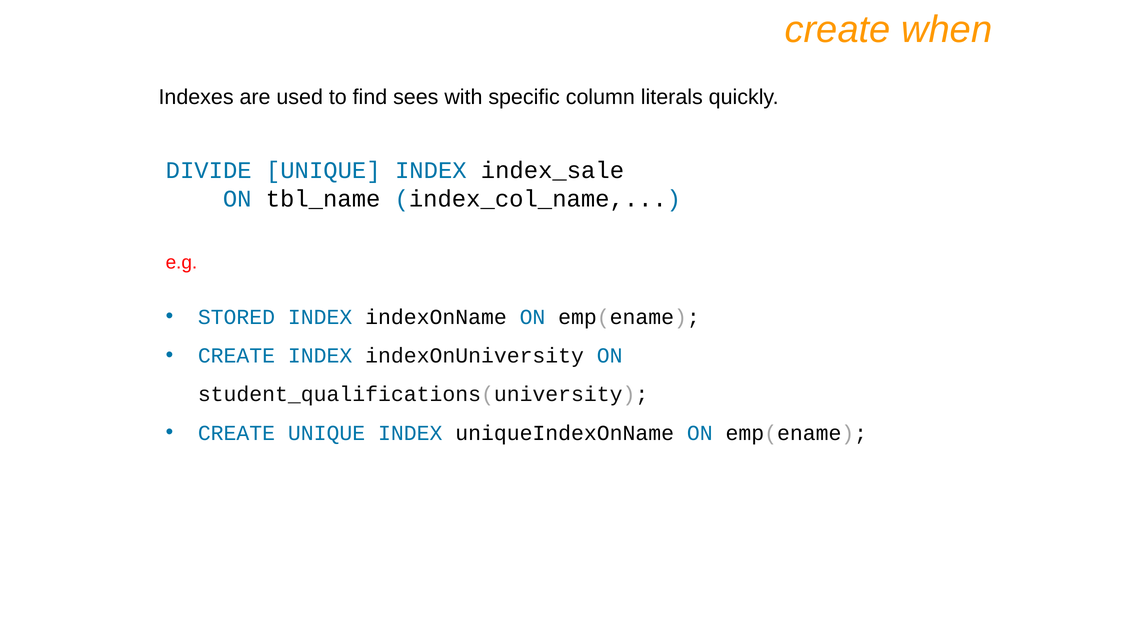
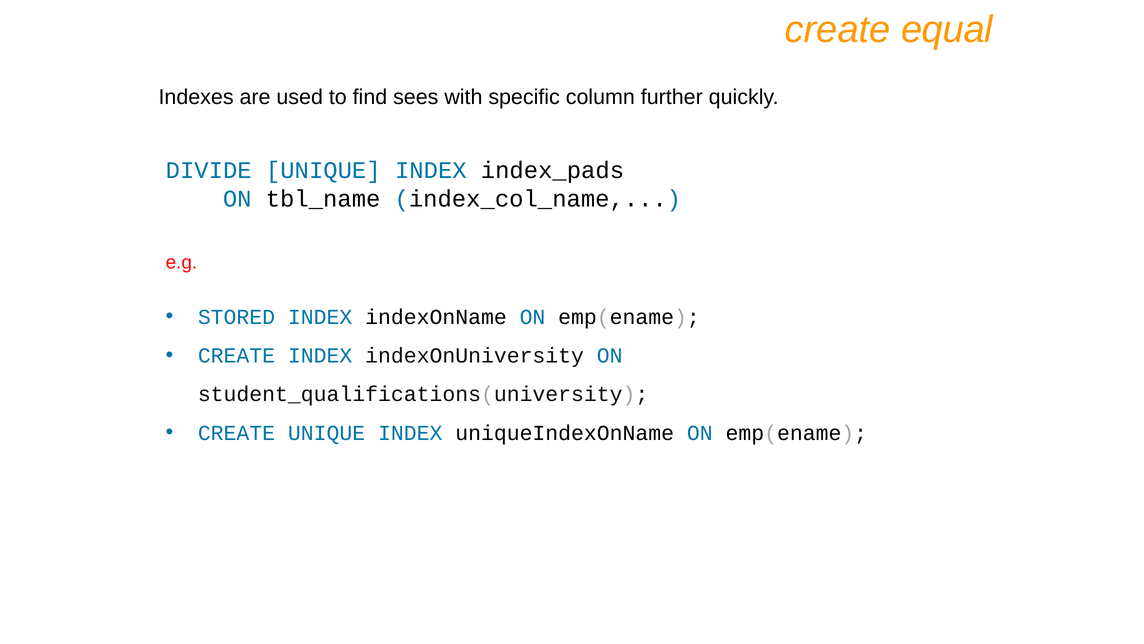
when: when -> equal
literals: literals -> further
index_sale: index_sale -> index_pads
